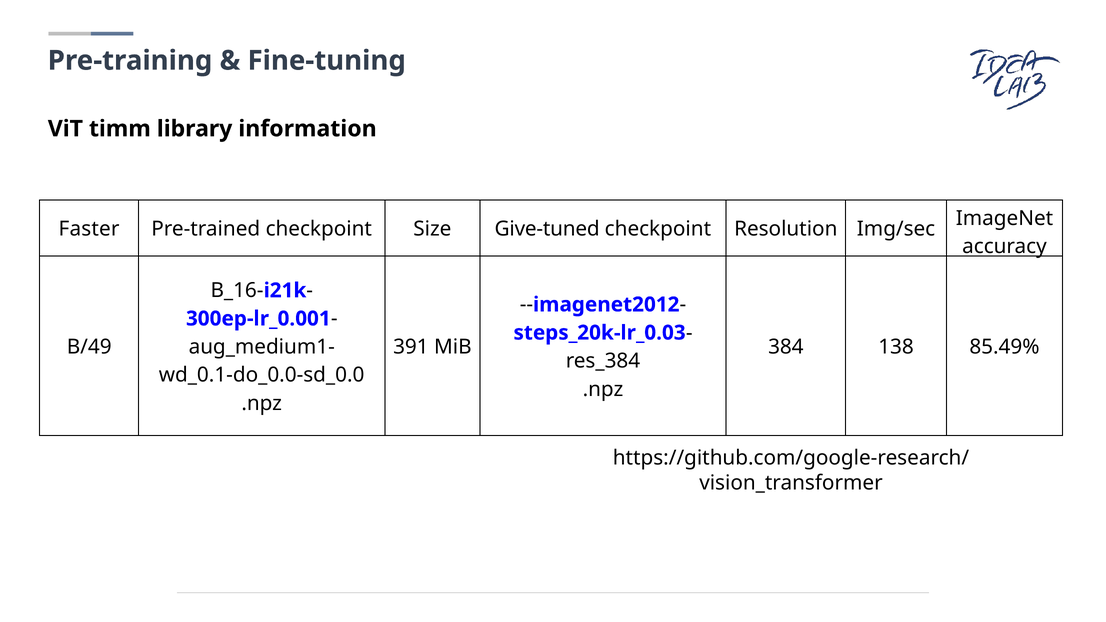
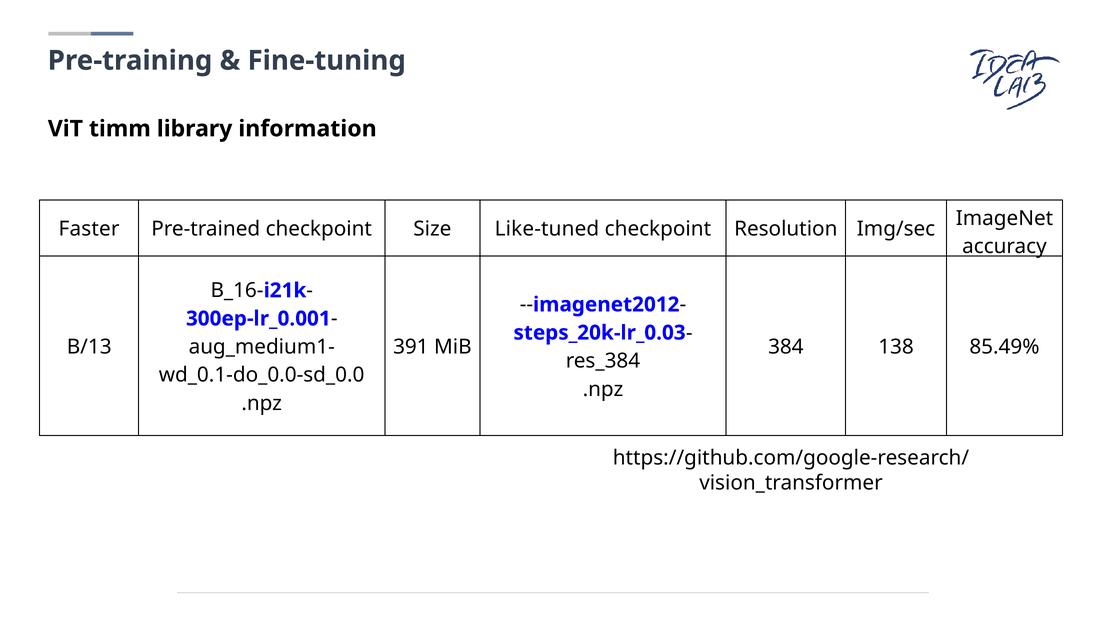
Give-tuned: Give-tuned -> Like-tuned
B/49: B/49 -> B/13
